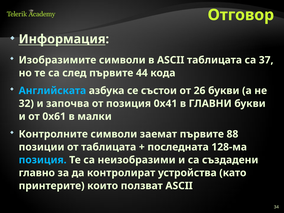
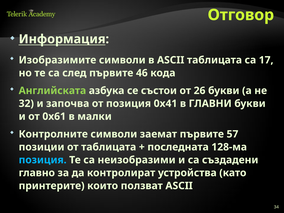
37: 37 -> 17
44: 44 -> 46
Английската colour: light blue -> light green
88: 88 -> 57
